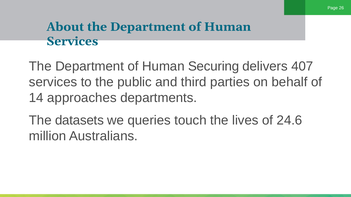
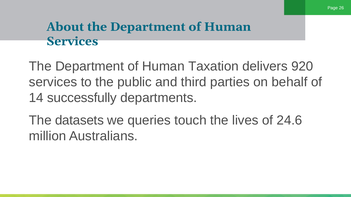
Securing: Securing -> Taxation
407: 407 -> 920
approaches: approaches -> successfully
